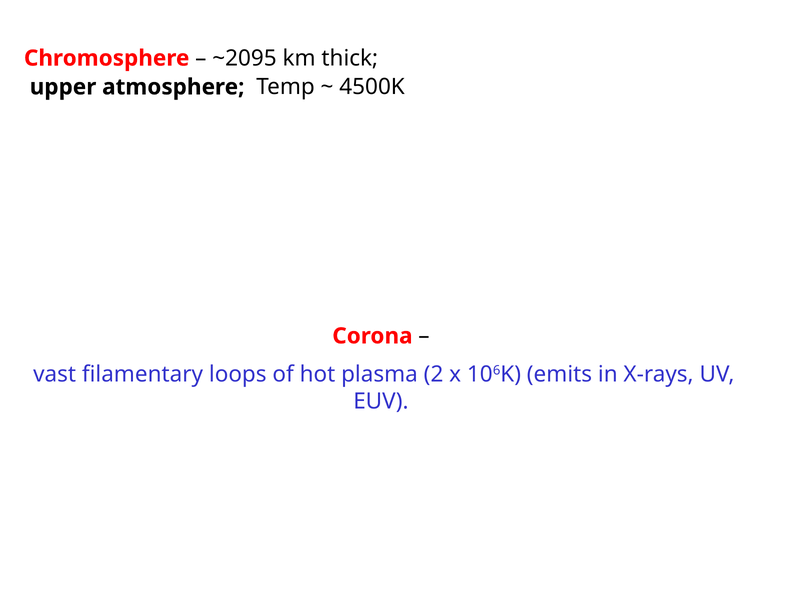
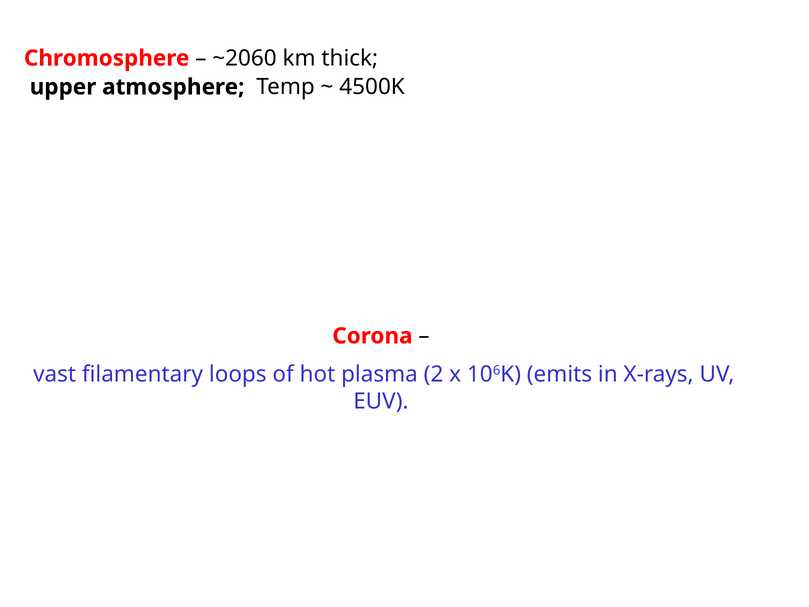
~2095: ~2095 -> ~2060
